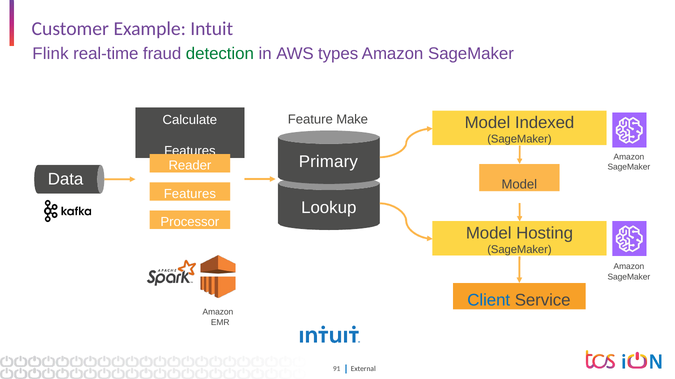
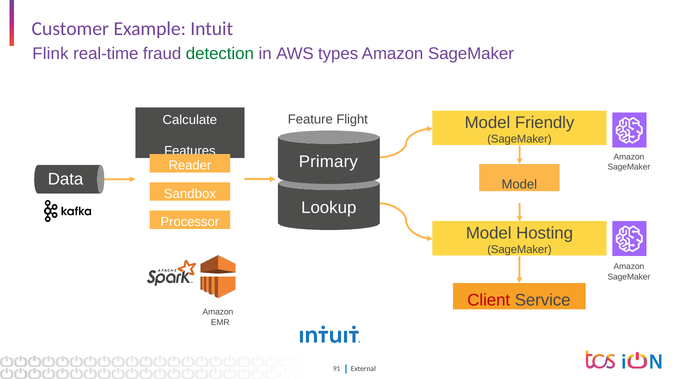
Make: Make -> Flight
Indexed: Indexed -> Friendly
Features at (190, 194): Features -> Sandbox
Client colour: blue -> red
